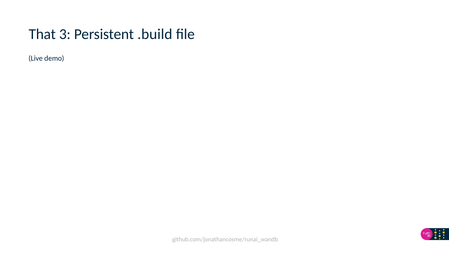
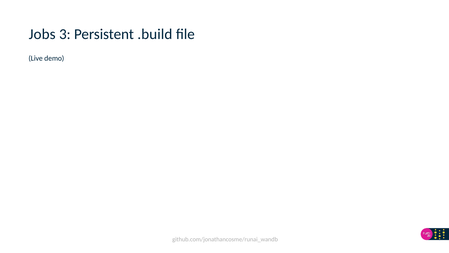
That: That -> Jobs
